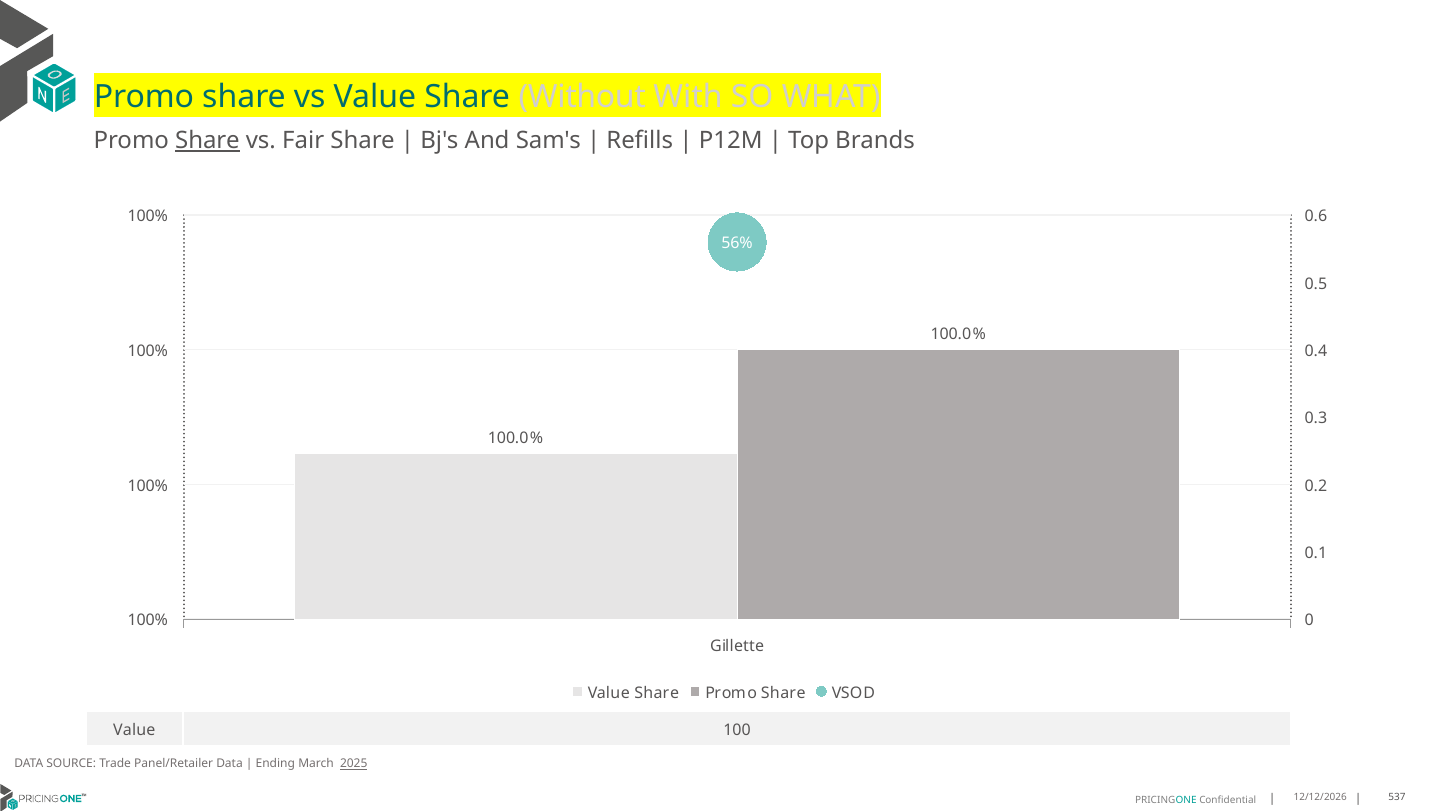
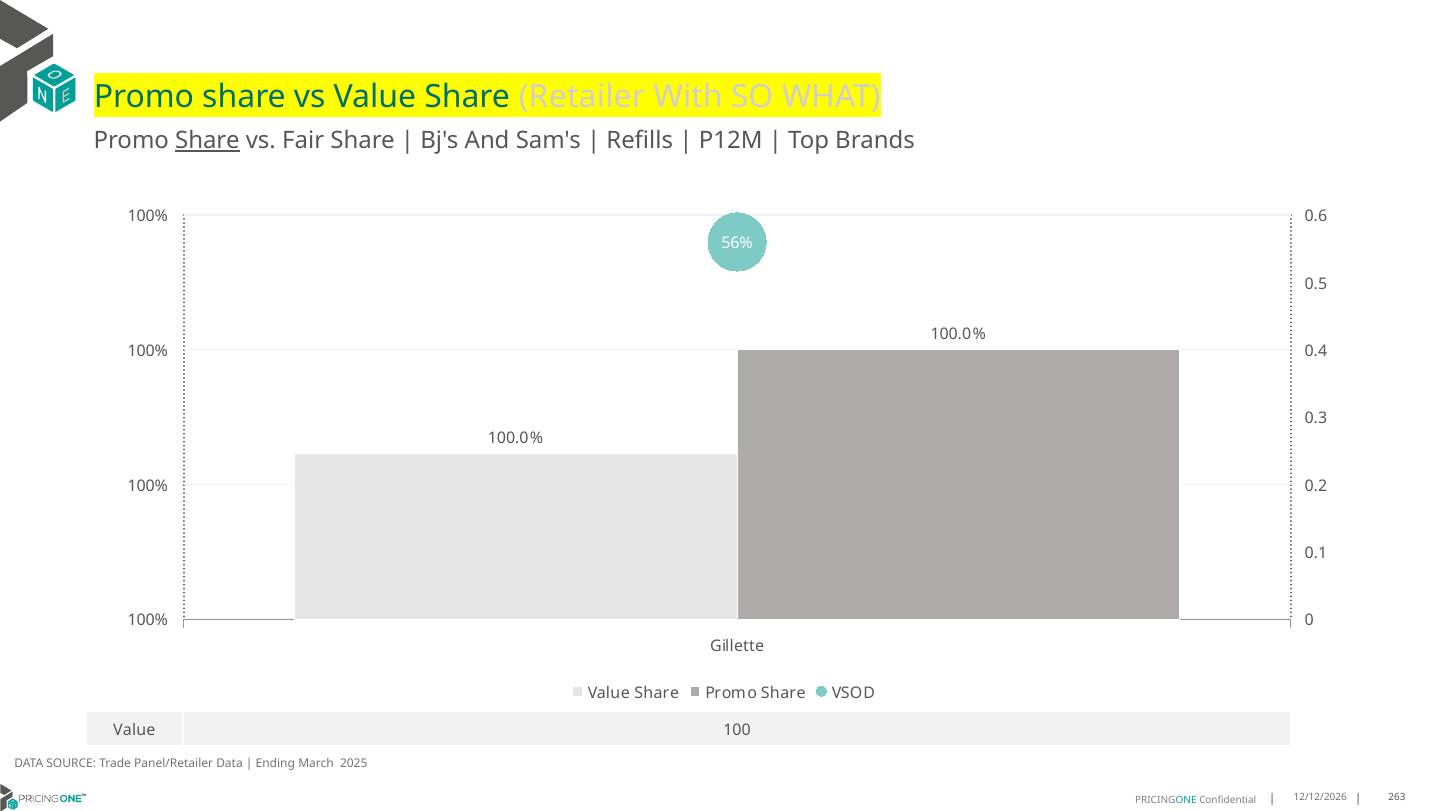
Without: Without -> Retailer
2025 underline: present -> none
537: 537 -> 263
